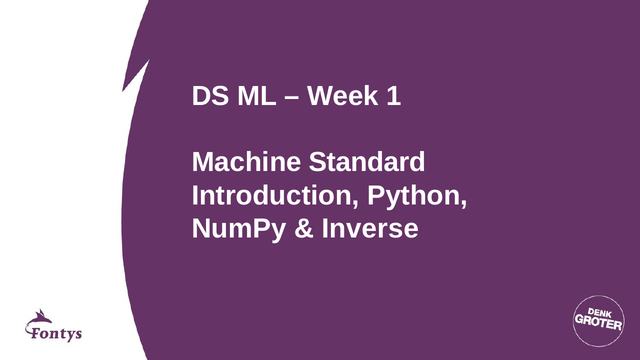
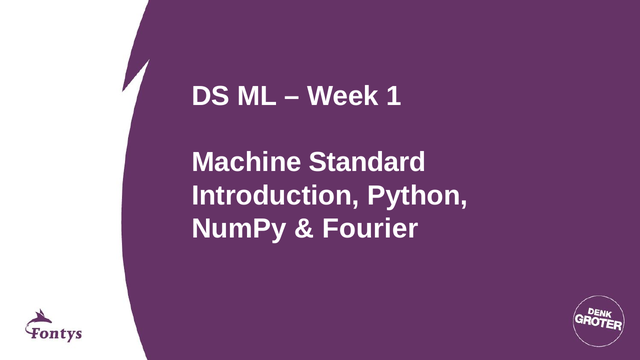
Inverse: Inverse -> Fourier
